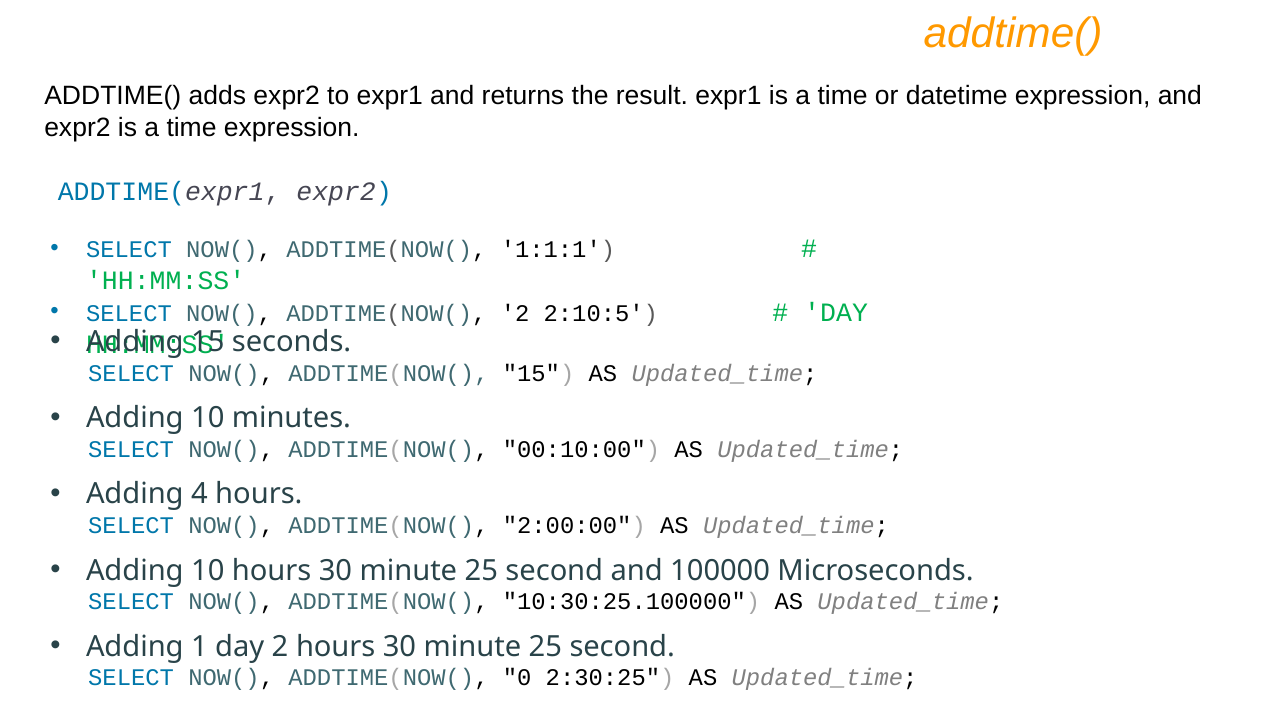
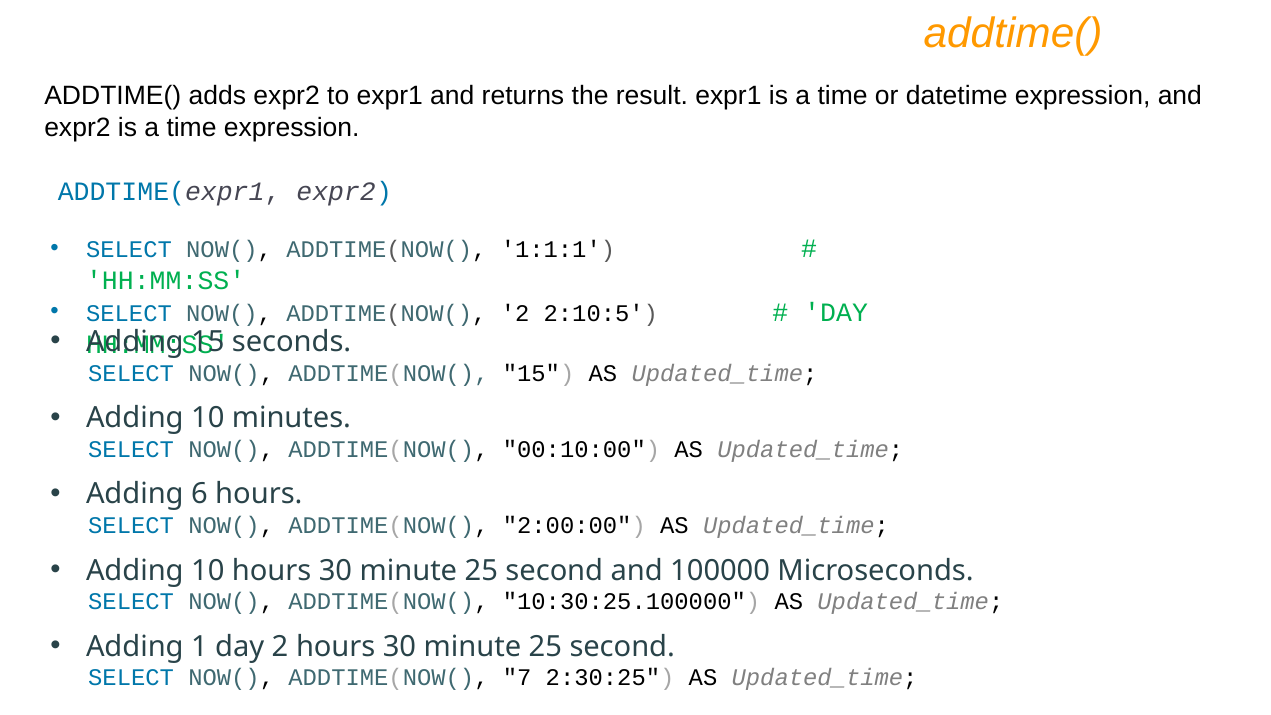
4: 4 -> 6
0: 0 -> 7
